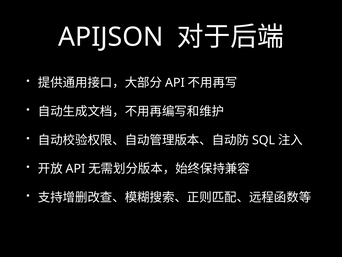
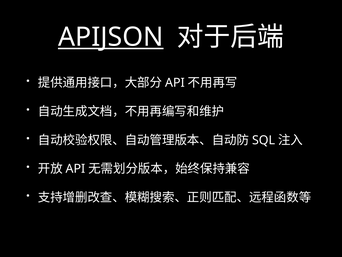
APIJSON underline: none -> present
